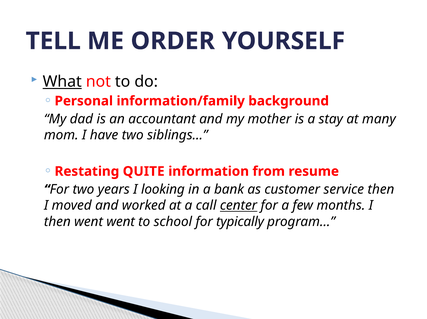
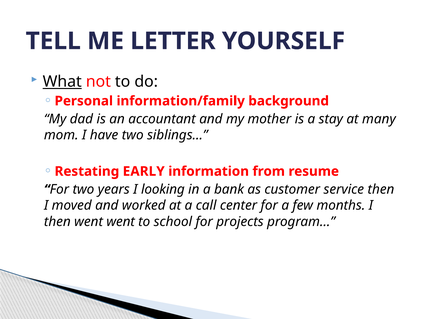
ORDER: ORDER -> LETTER
QUITE: QUITE -> EARLY
center underline: present -> none
typically: typically -> projects
